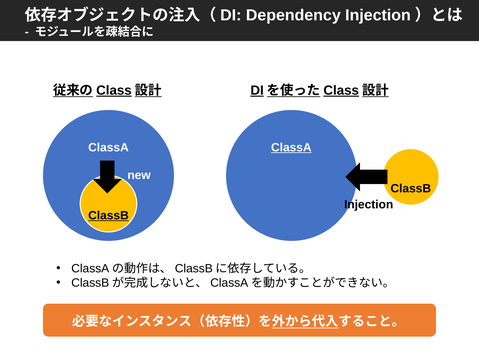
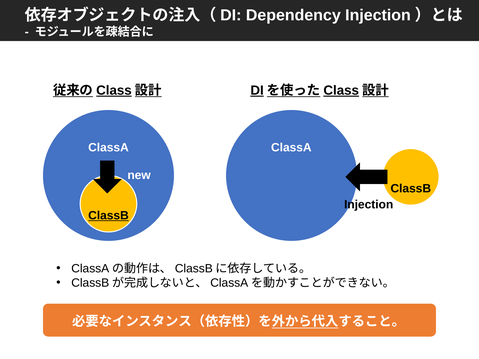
ClassA at (291, 148) underline: present -> none
